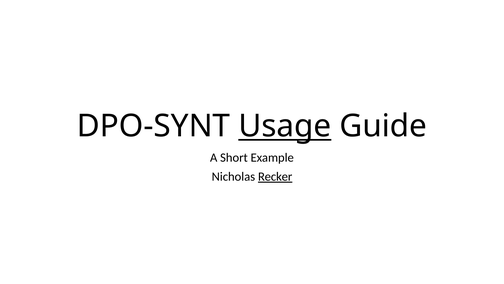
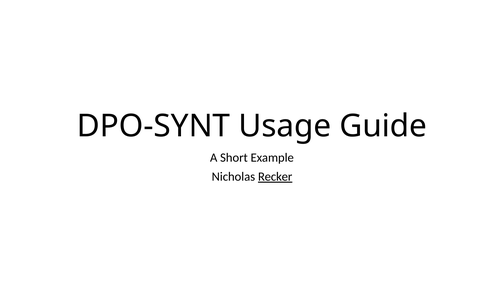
Usage underline: present -> none
